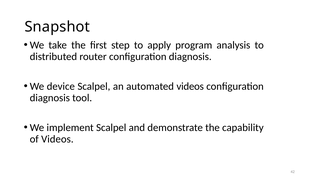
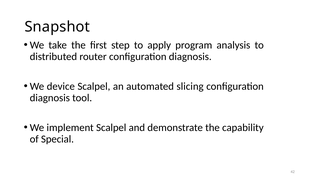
automated videos: videos -> slicing
of Videos: Videos -> Special
